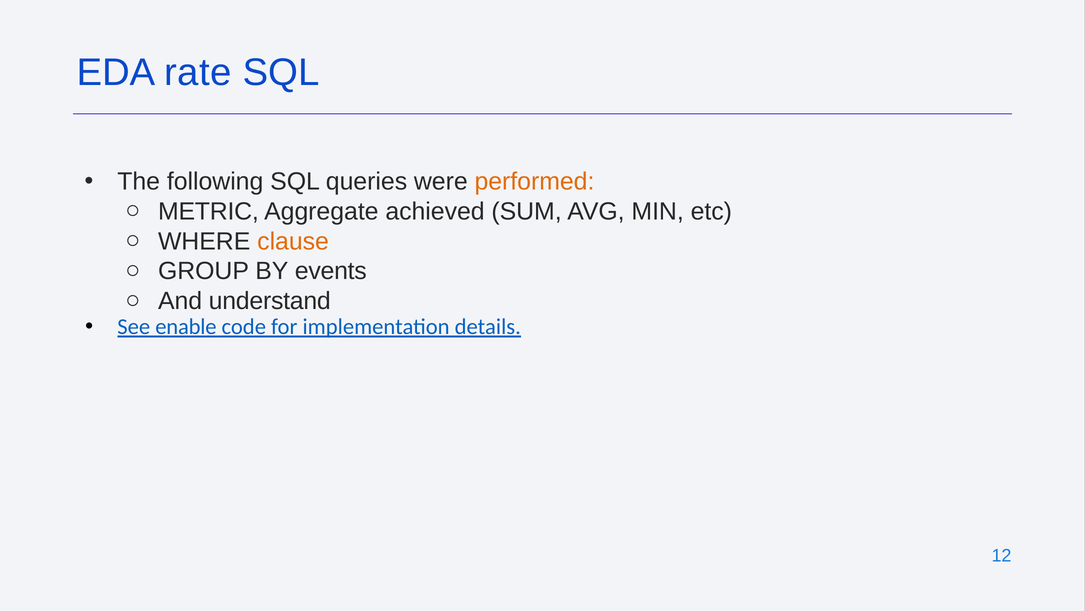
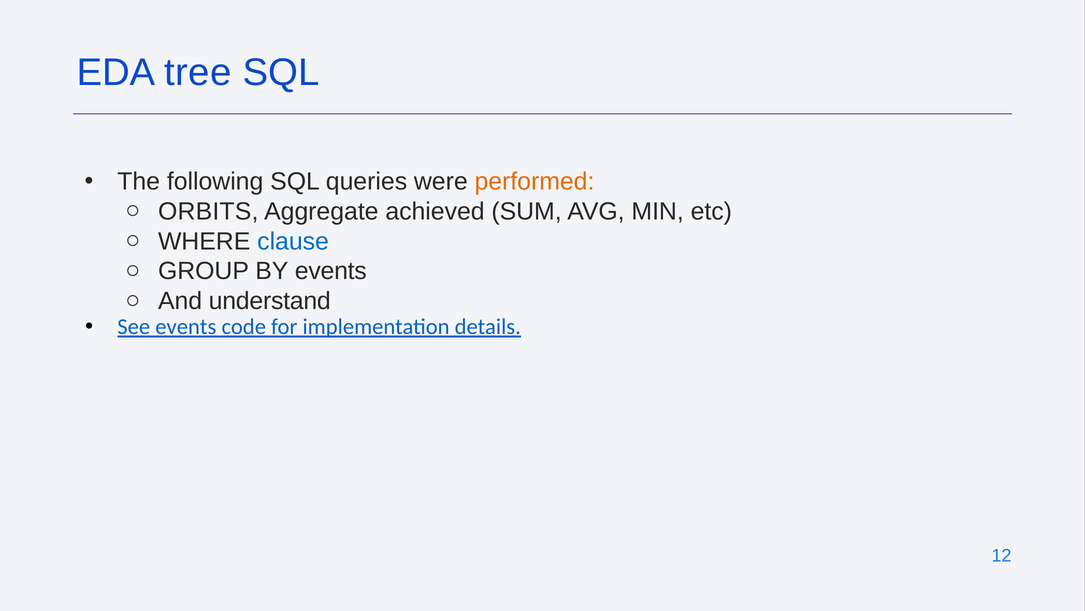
rate: rate -> tree
METRIC: METRIC -> ORBITS
clause colour: orange -> blue
See enable: enable -> events
